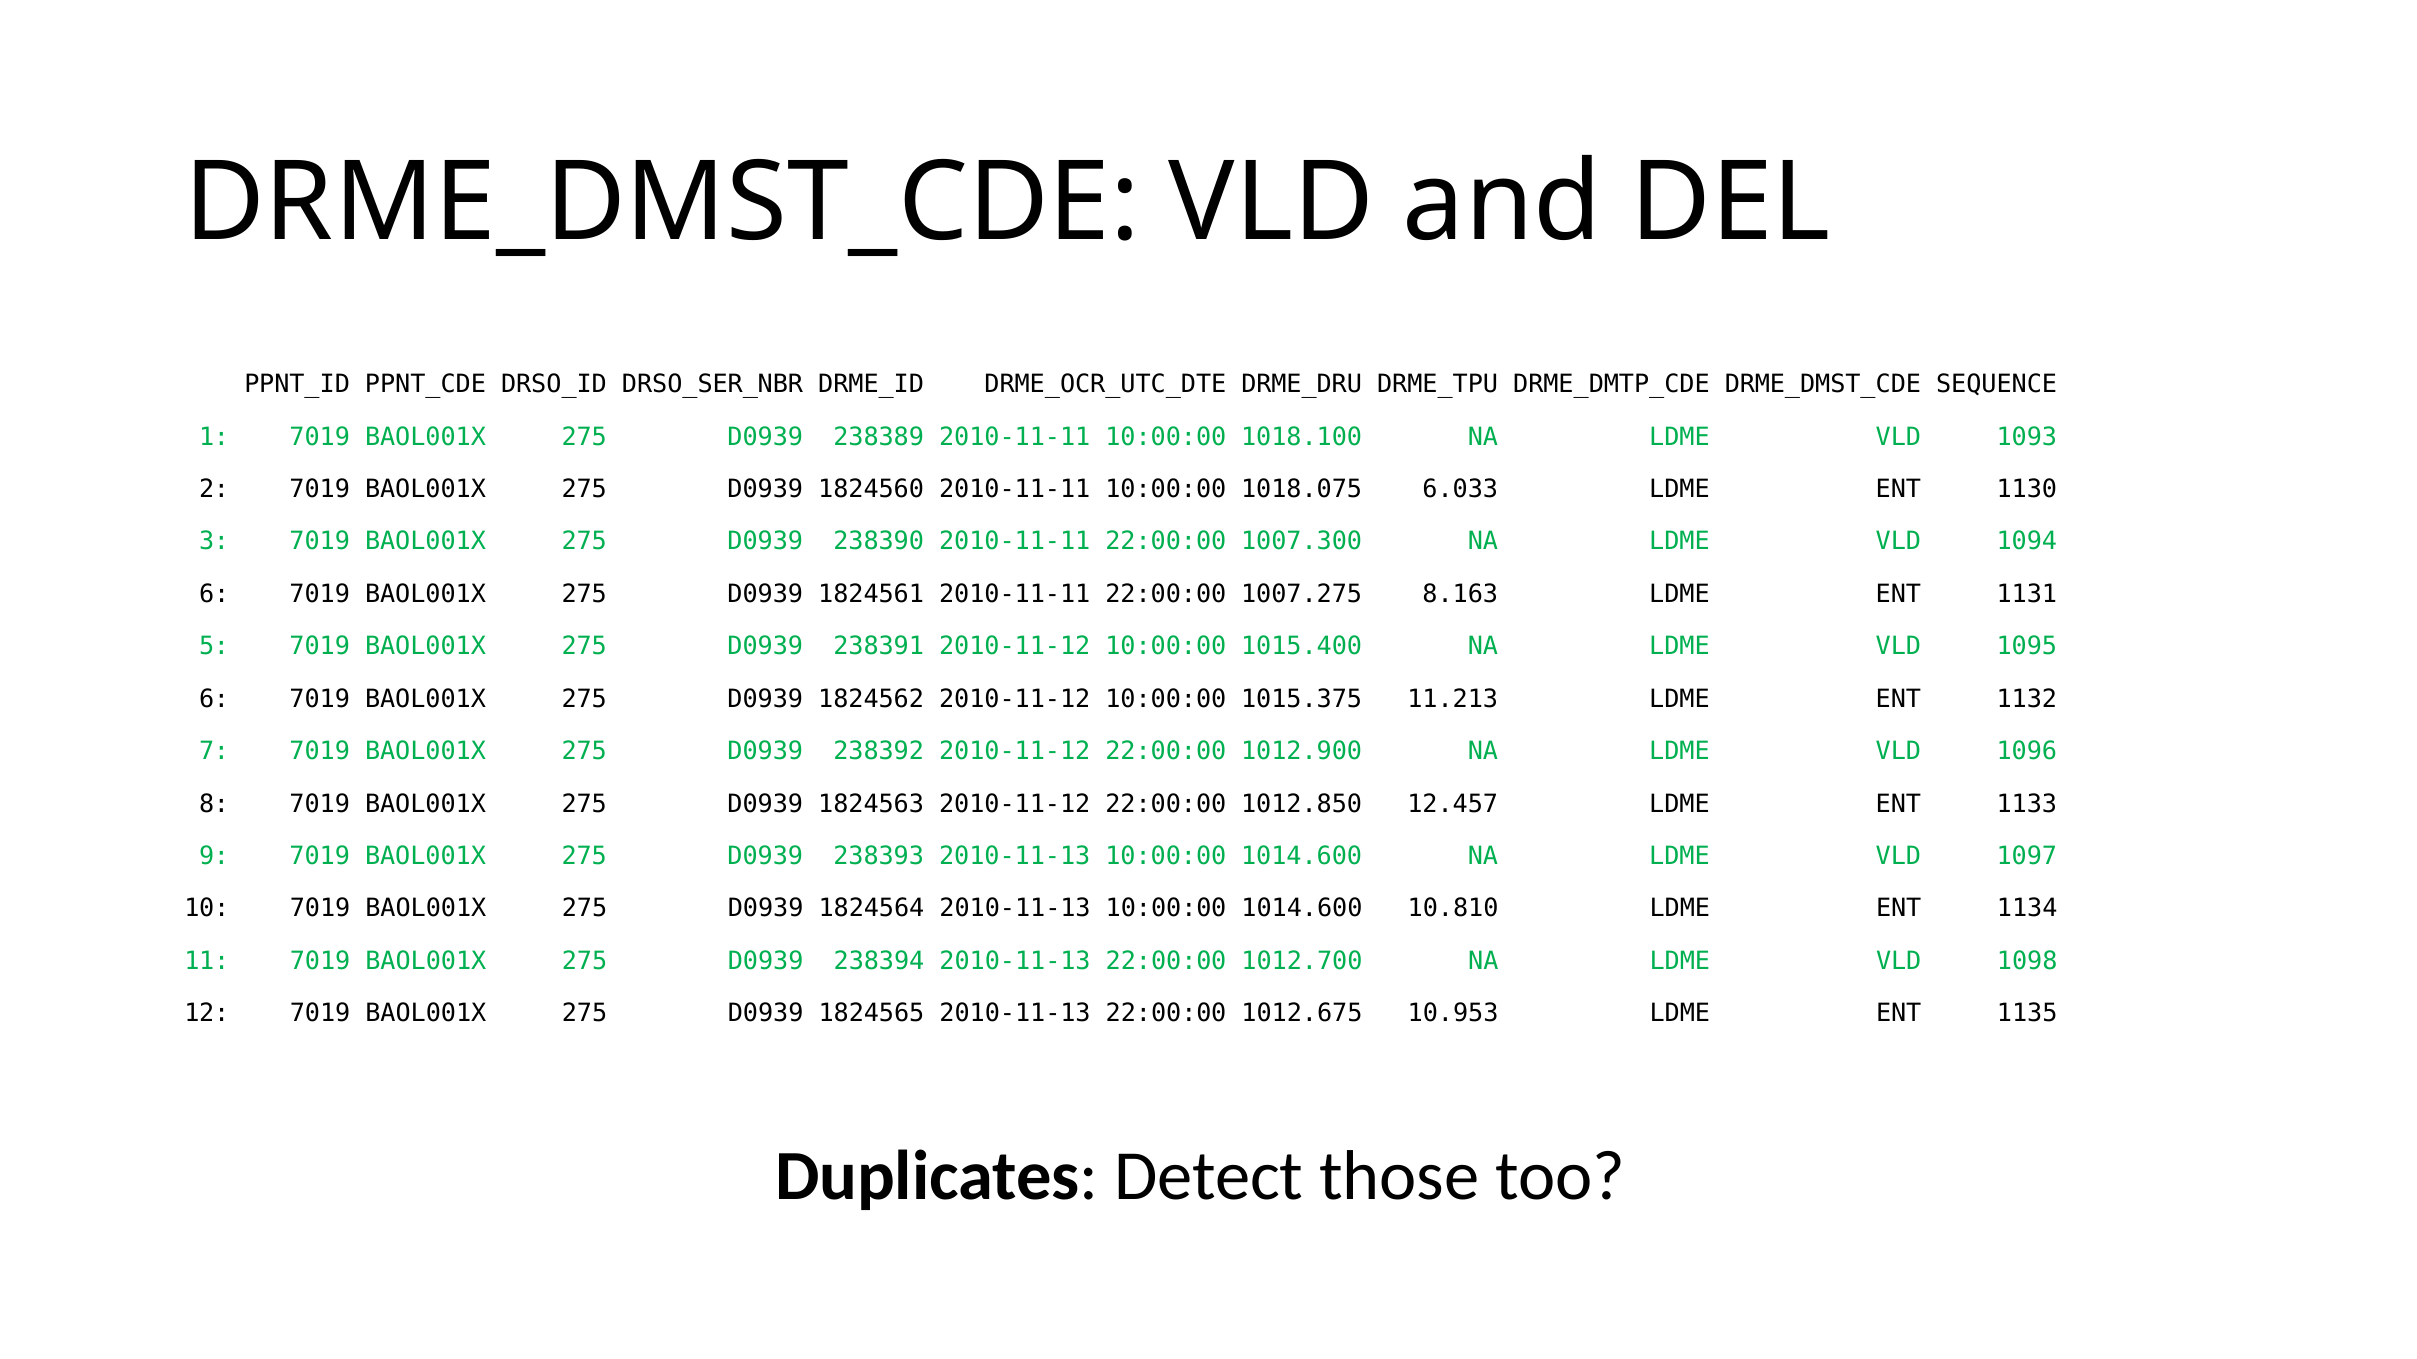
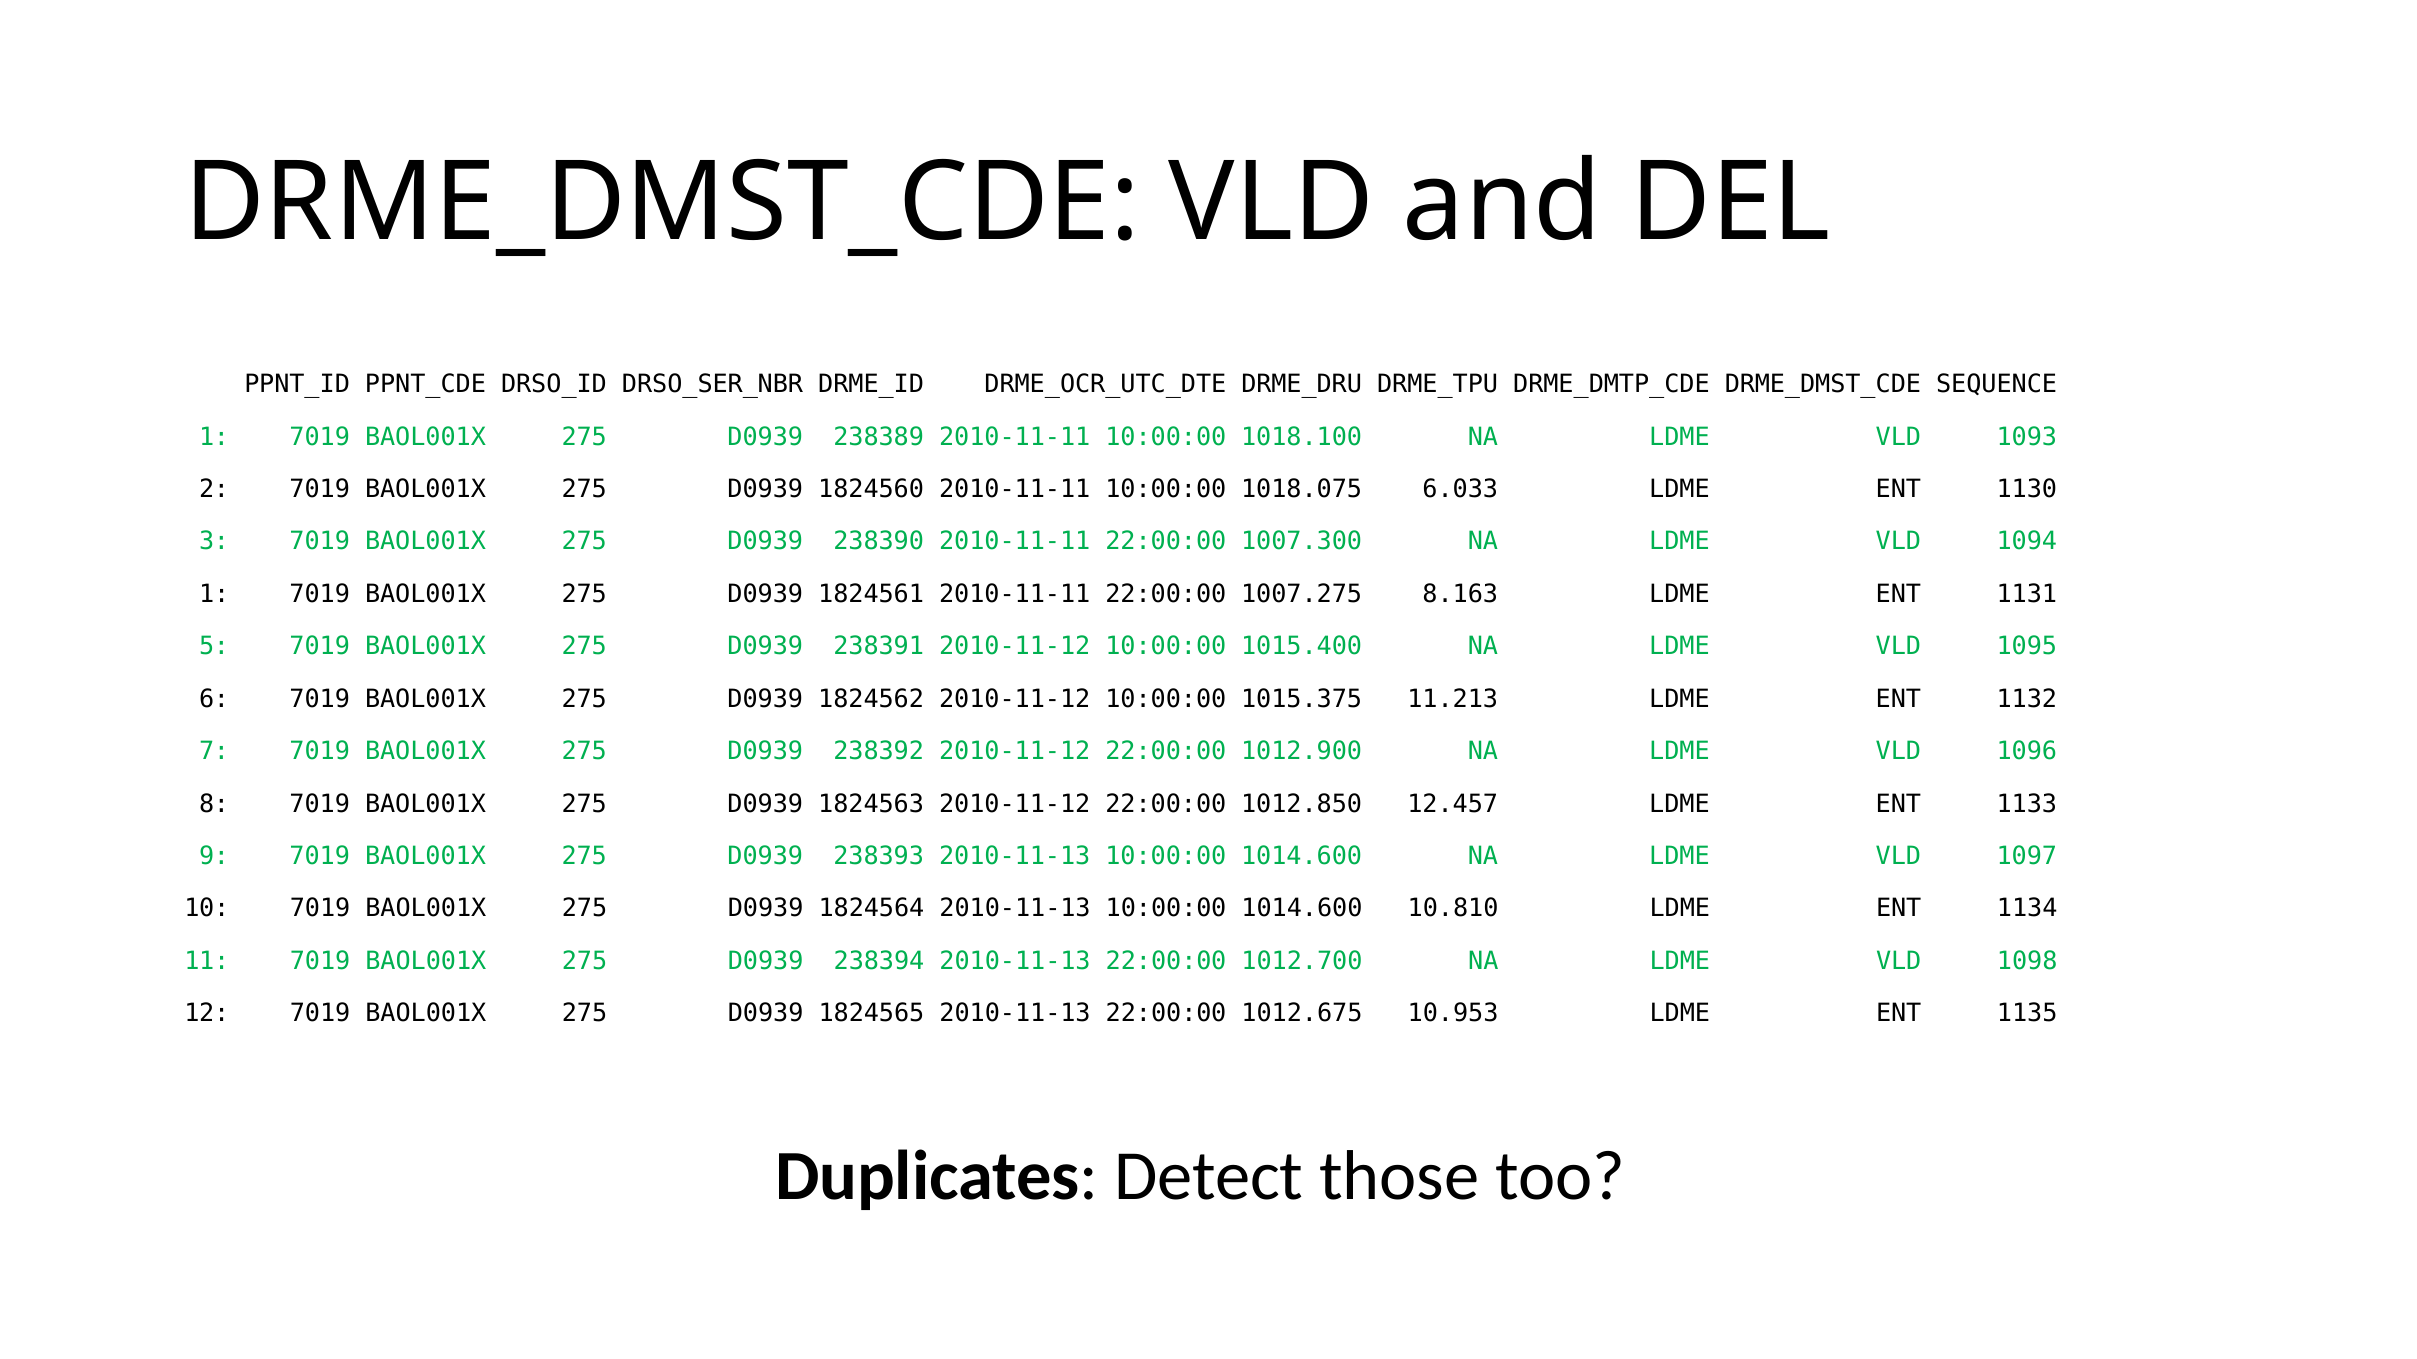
6 at (214, 594): 6 -> 1
